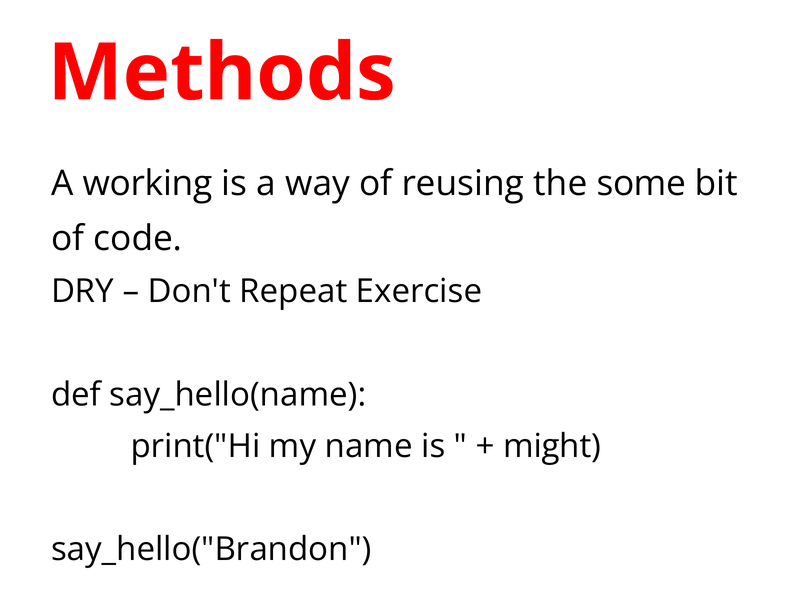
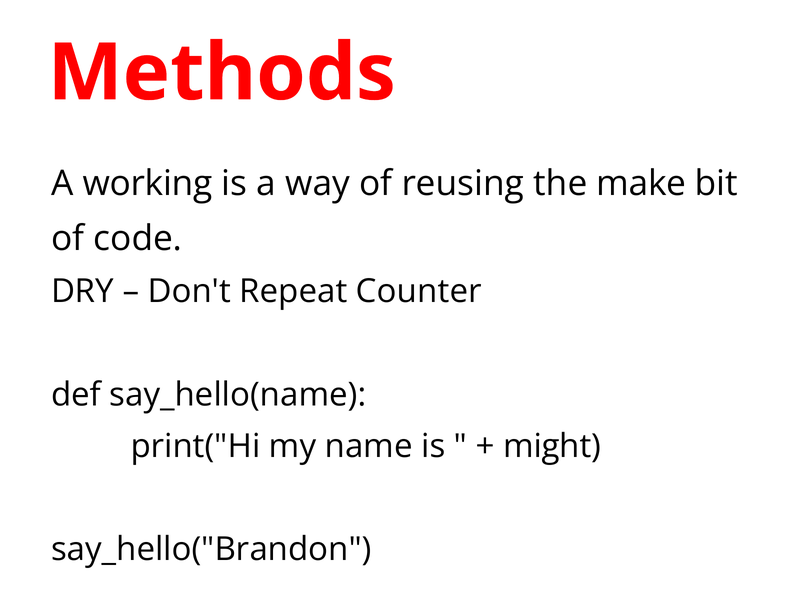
some: some -> make
Exercise: Exercise -> Counter
